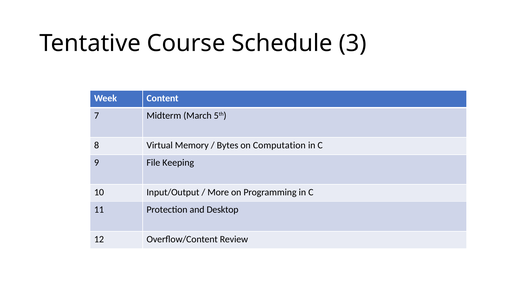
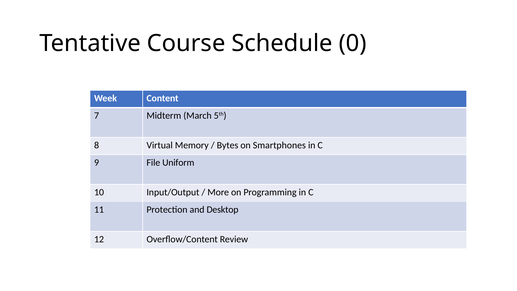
3: 3 -> 0
Computation: Computation -> Smartphones
Keeping: Keeping -> Uniform
